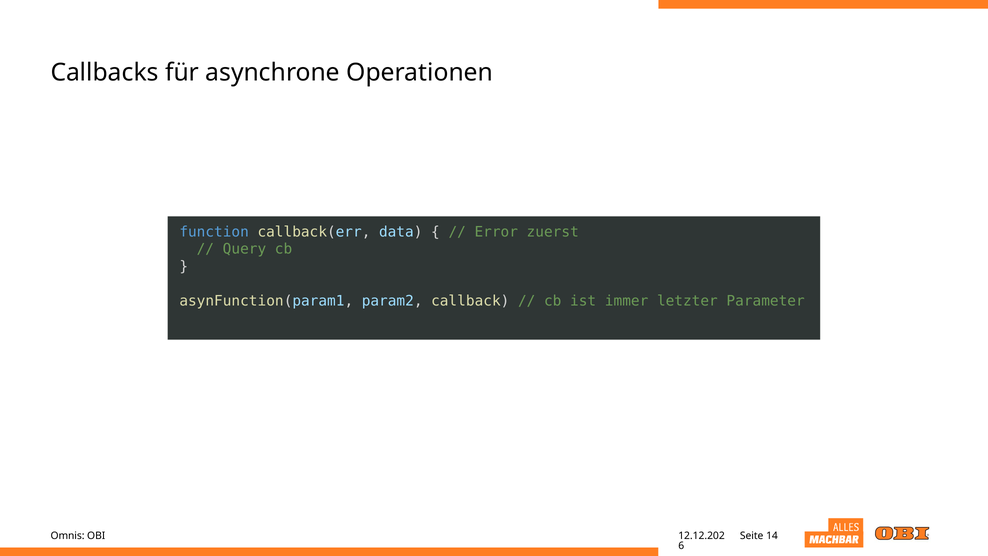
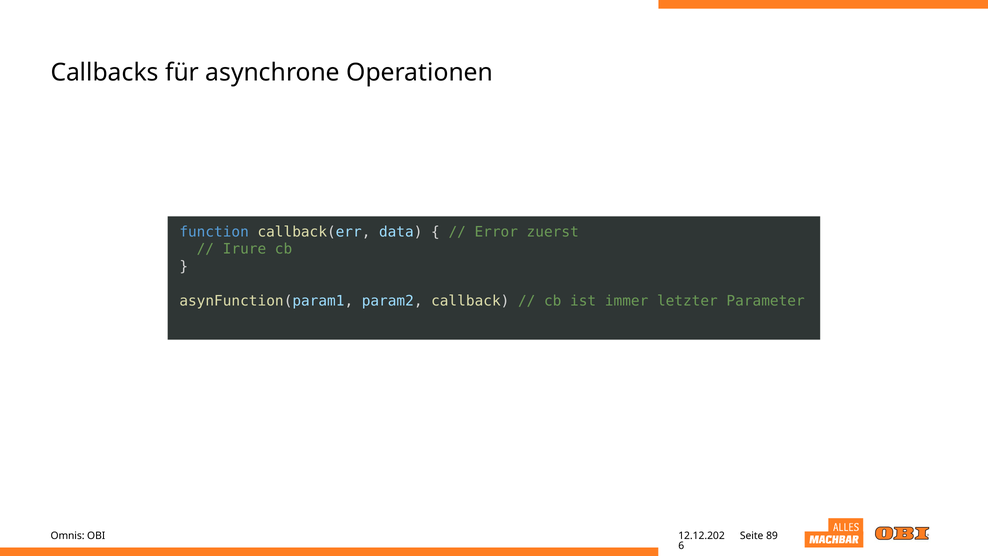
Query: Query -> Irure
14: 14 -> 89
